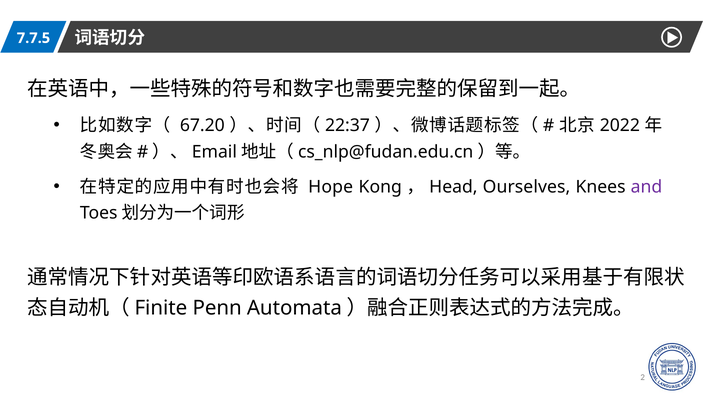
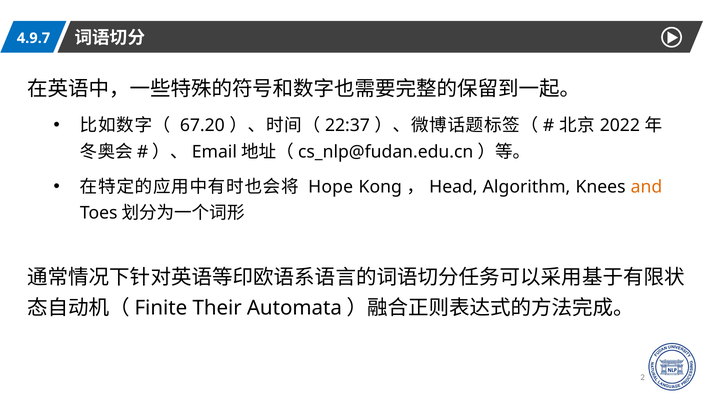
7.7.5: 7.7.5 -> 4.9.7
Ourselves: Ourselves -> Algorithm
and colour: purple -> orange
Penn: Penn -> Their
